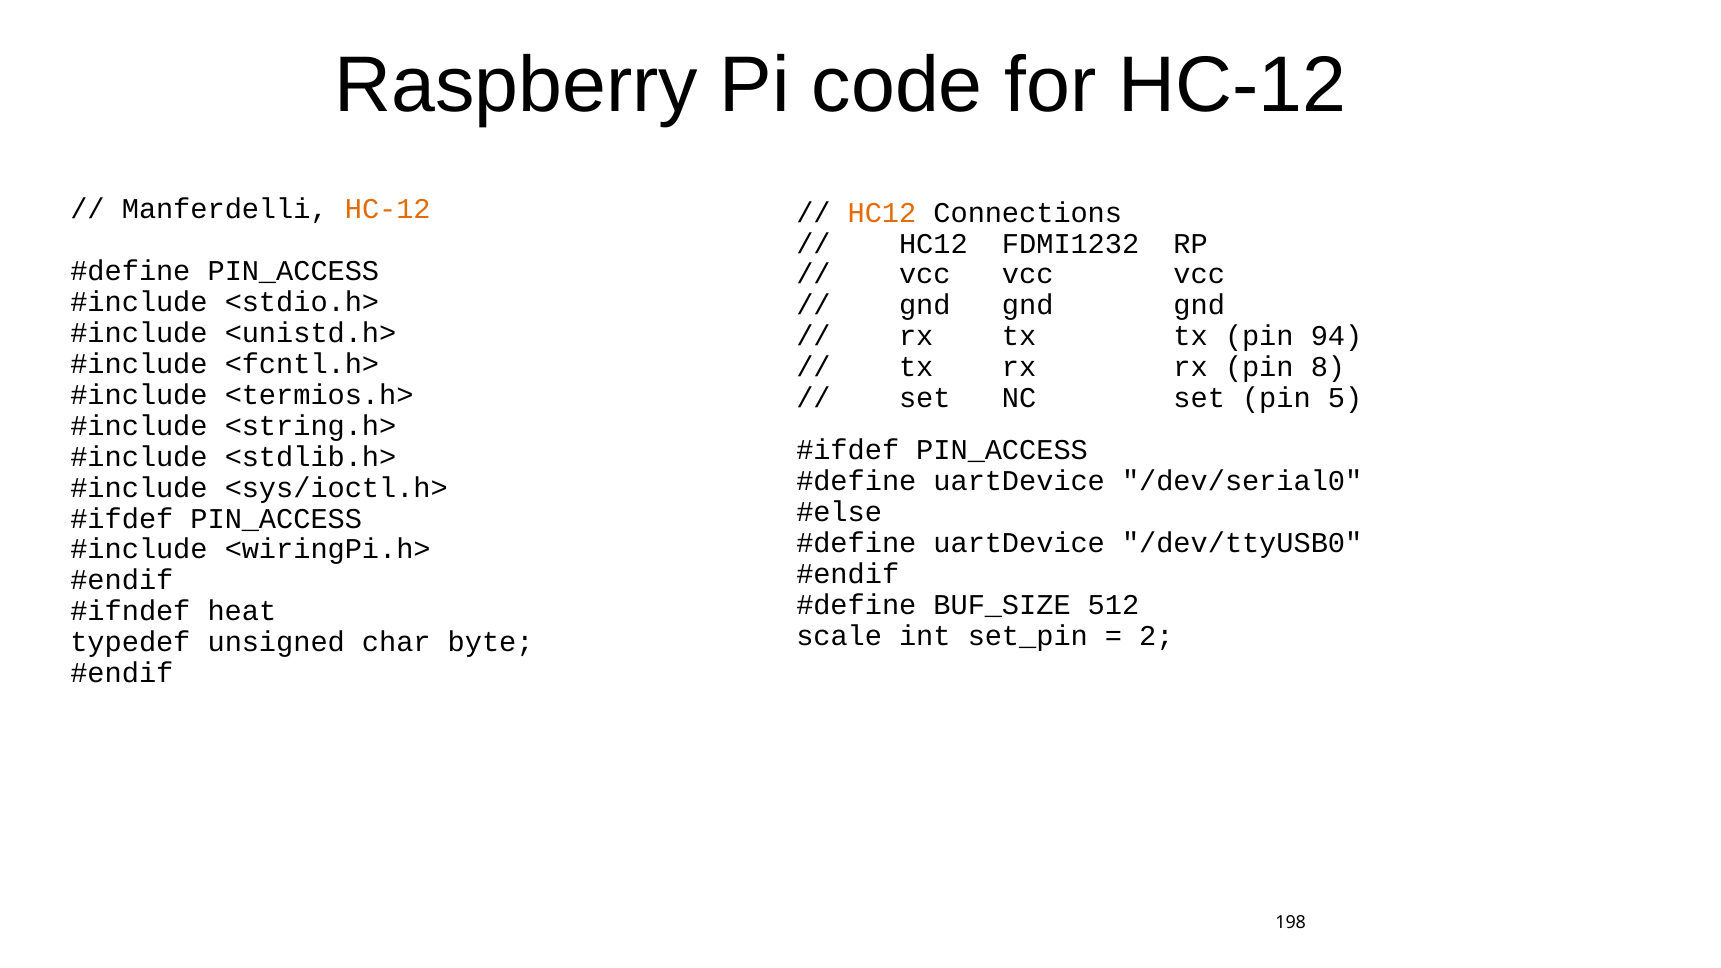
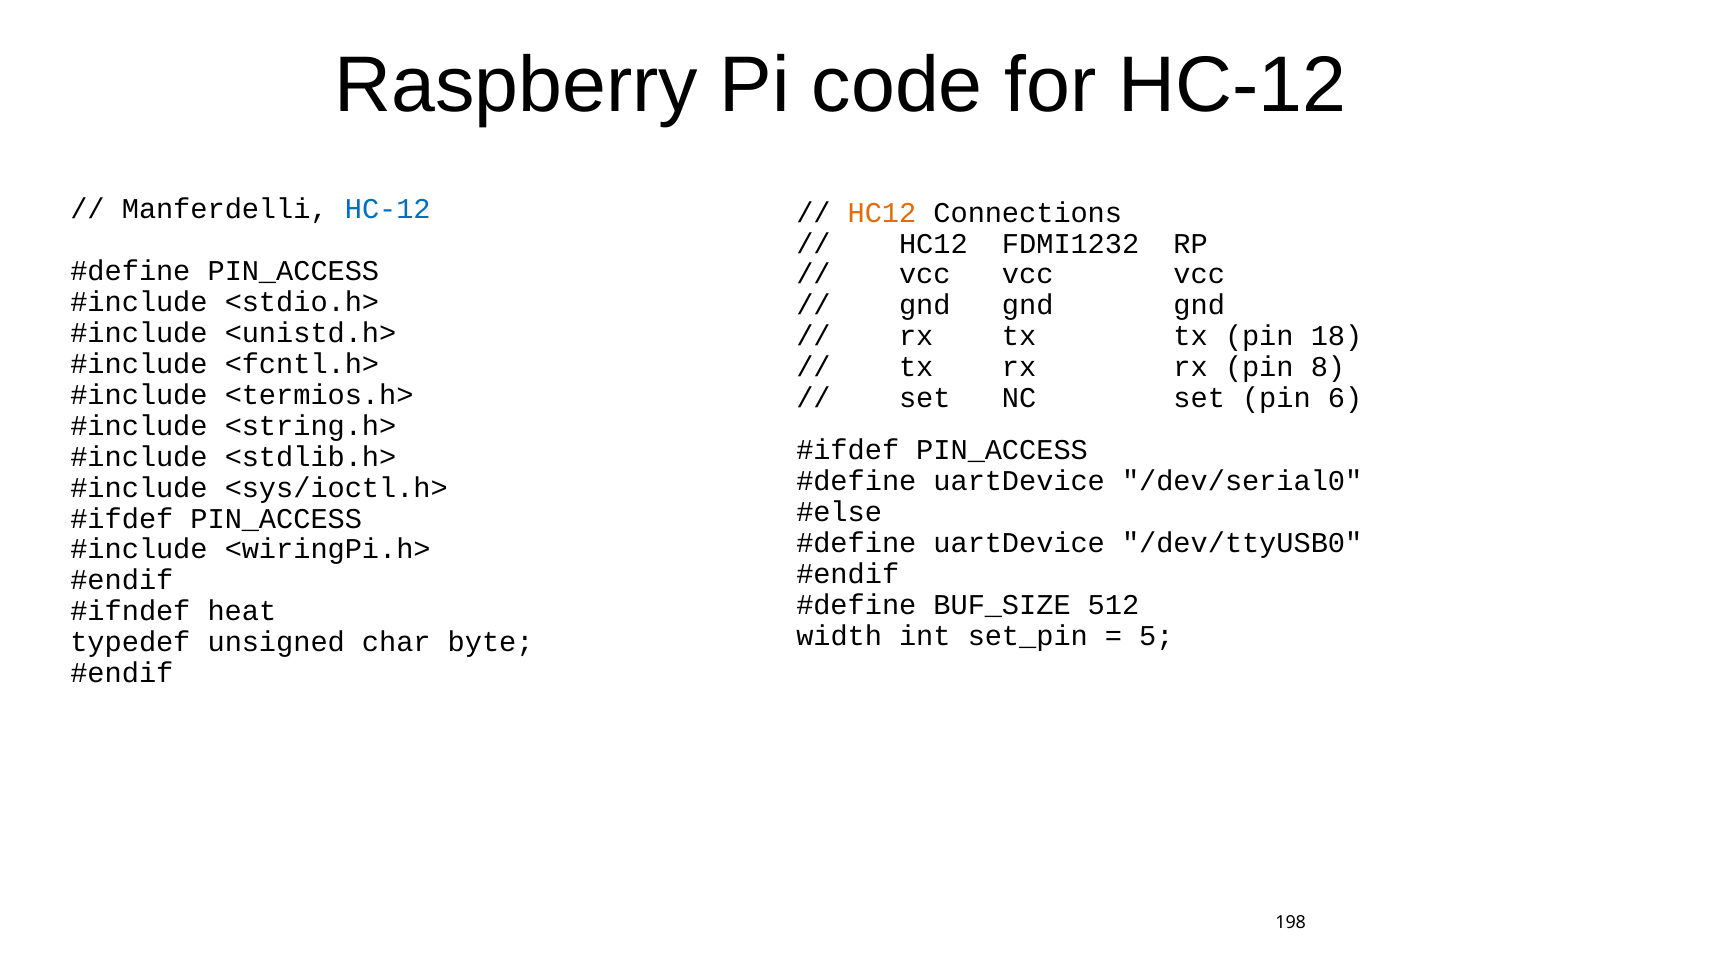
HC-12 at (388, 209) colour: orange -> blue
94: 94 -> 18
5: 5 -> 6
scale: scale -> width
2: 2 -> 5
